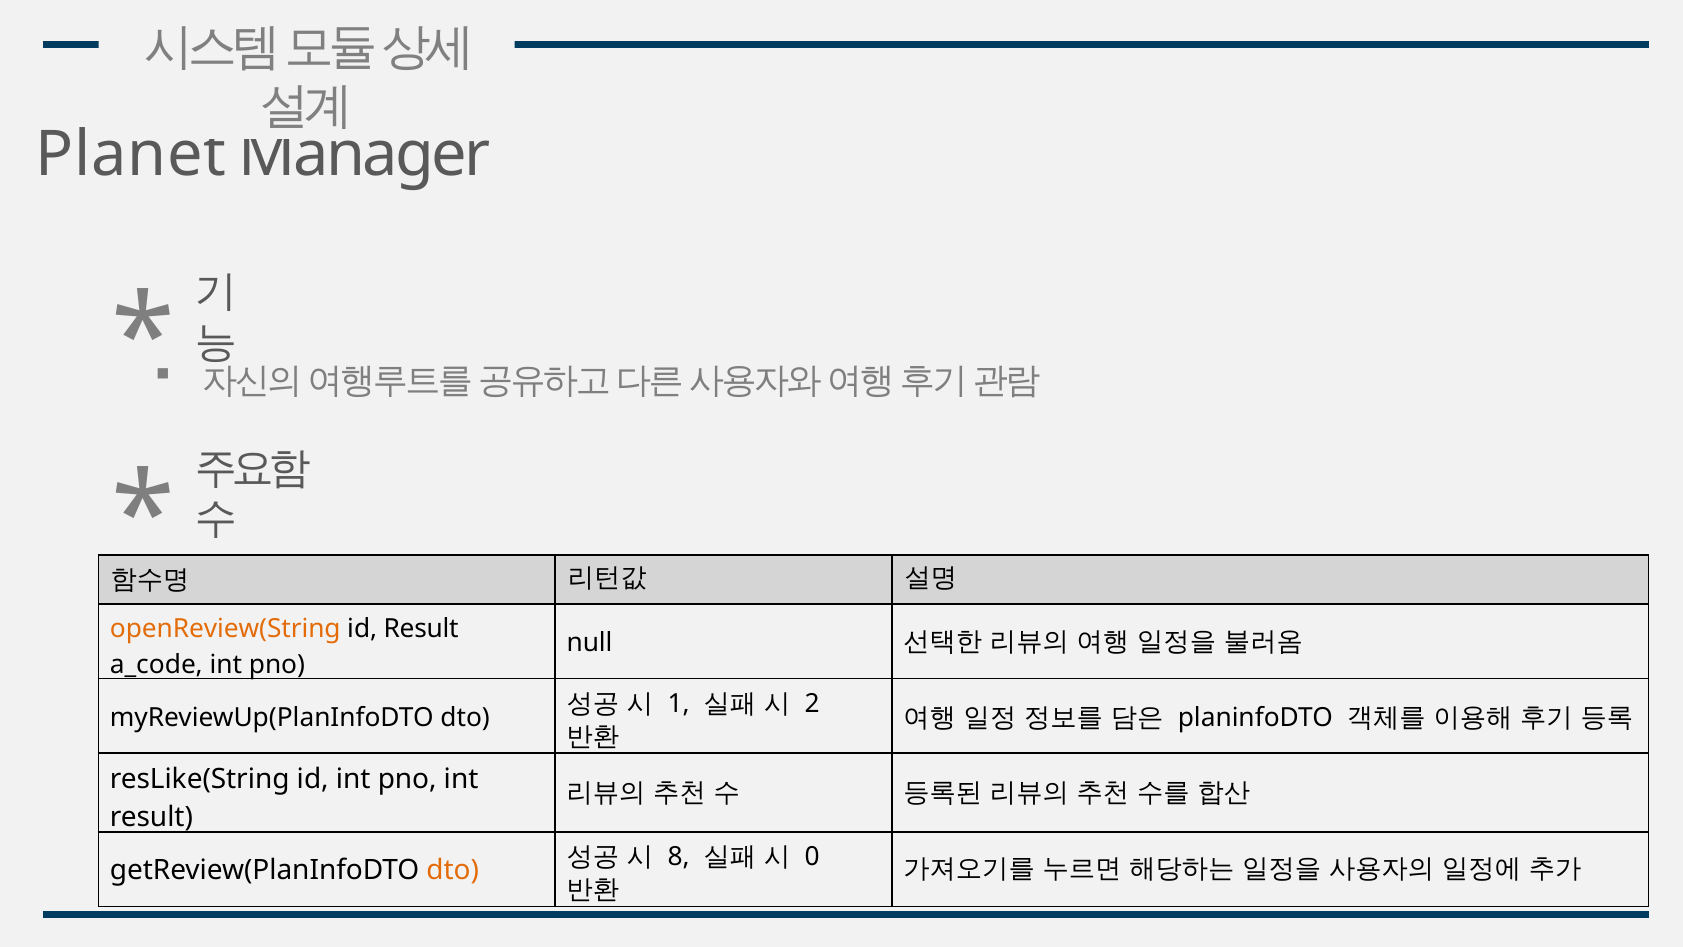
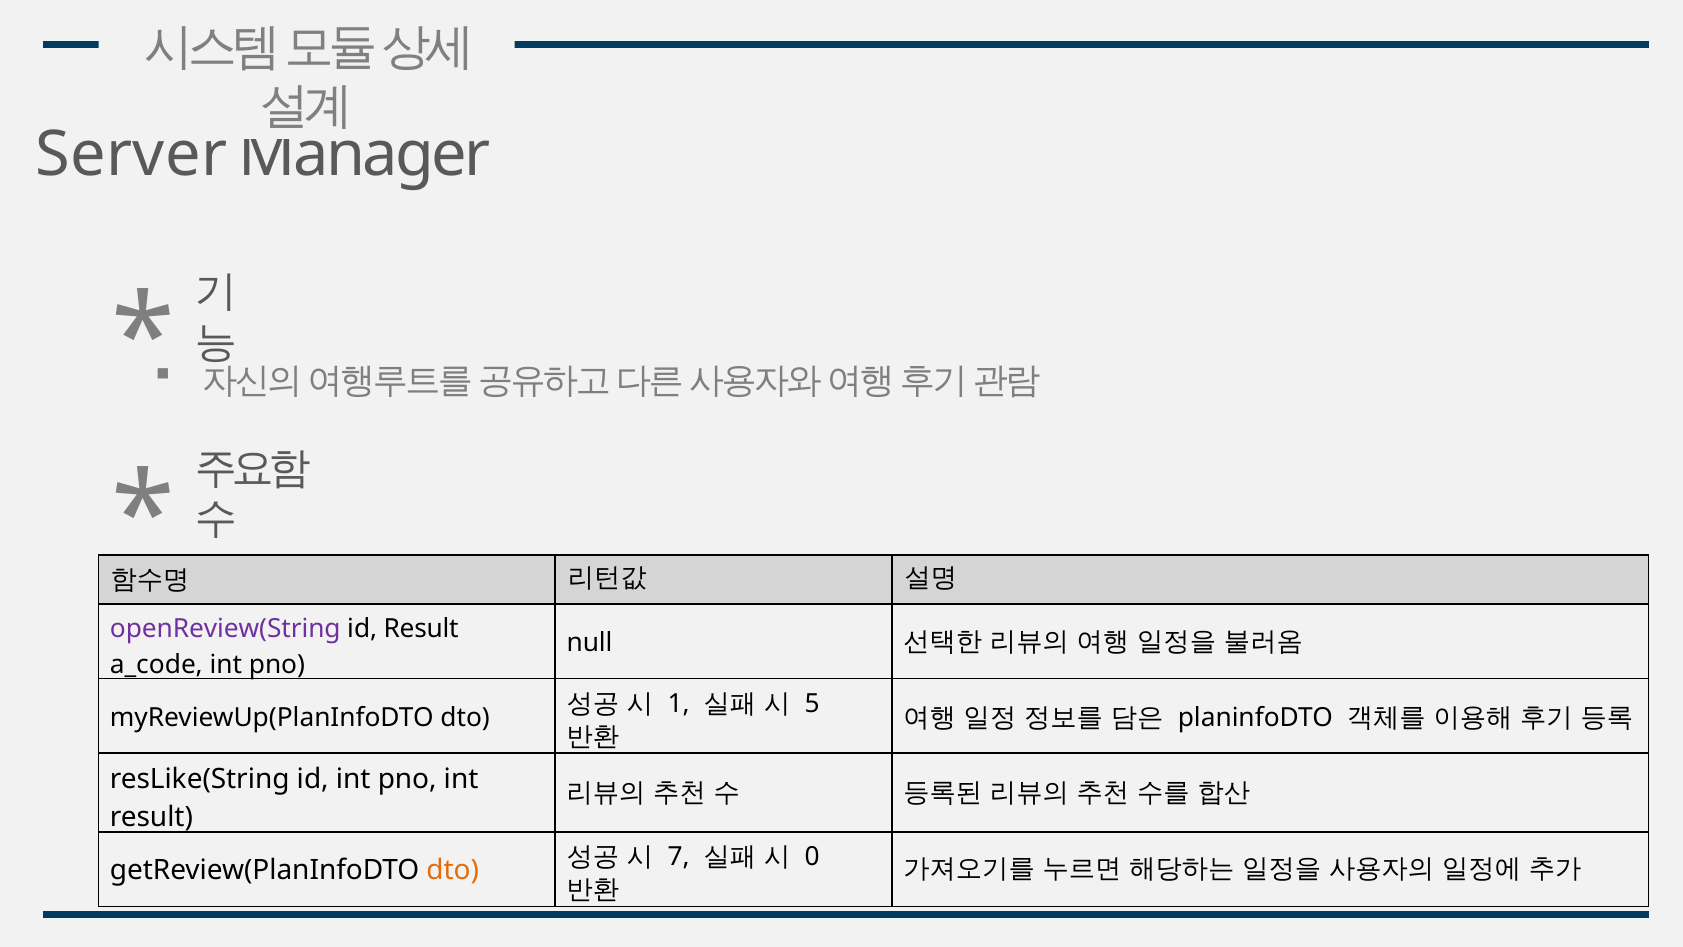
Planet: Planet -> Server
openReview(String colour: orange -> purple
2: 2 -> 5
8: 8 -> 7
